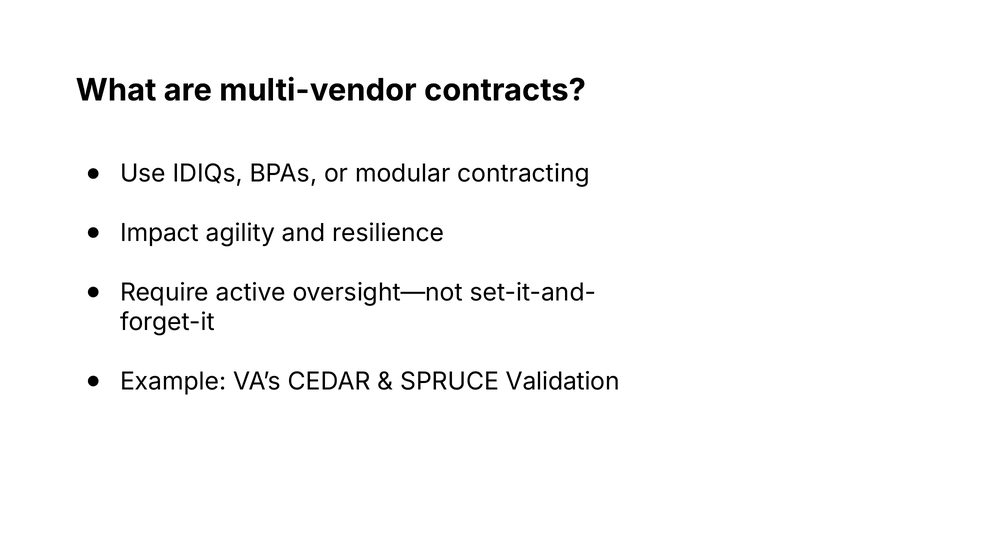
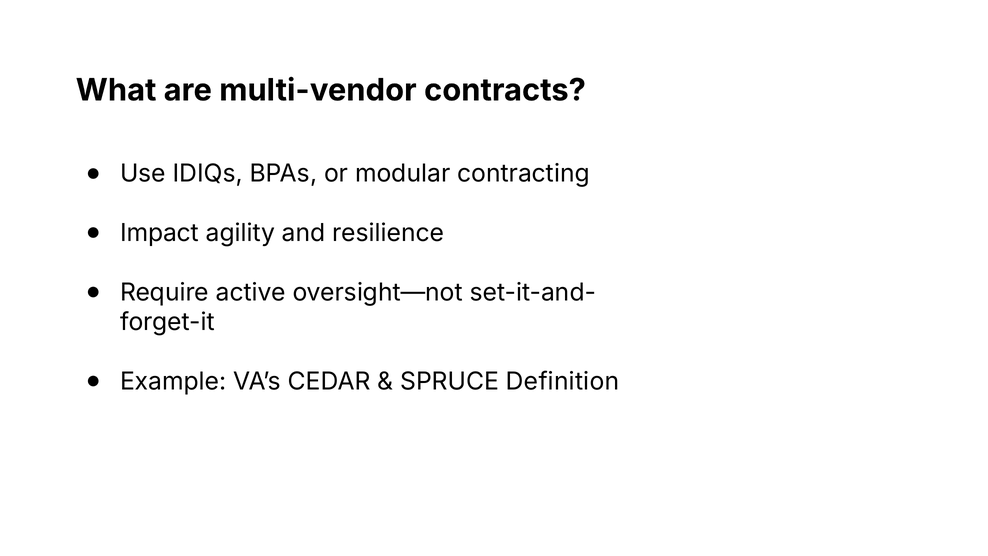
Validation: Validation -> Definition
